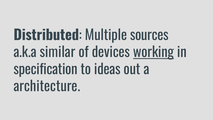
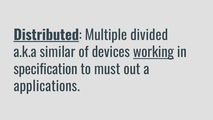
Distributed underline: none -> present
sources: sources -> divided
ideas: ideas -> must
architecture: architecture -> applications
